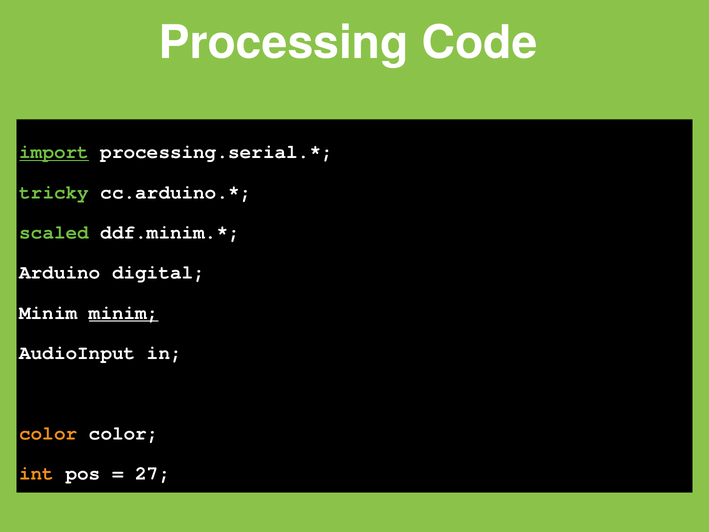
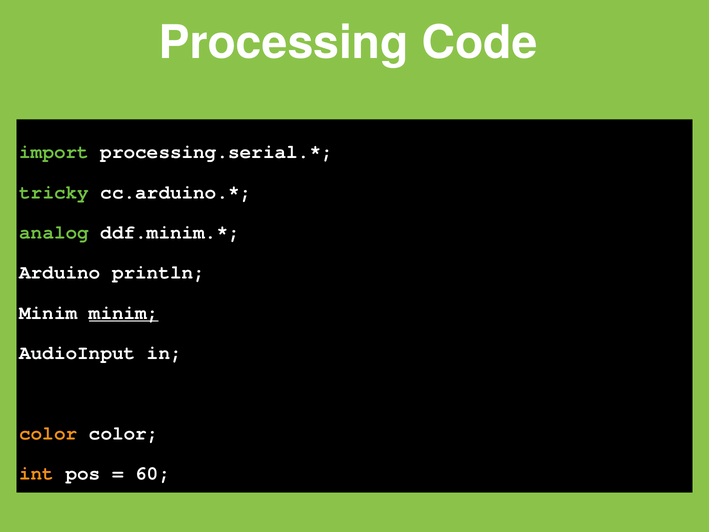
import underline: present -> none
scaled: scaled -> analog
digital: digital -> println
27: 27 -> 60
